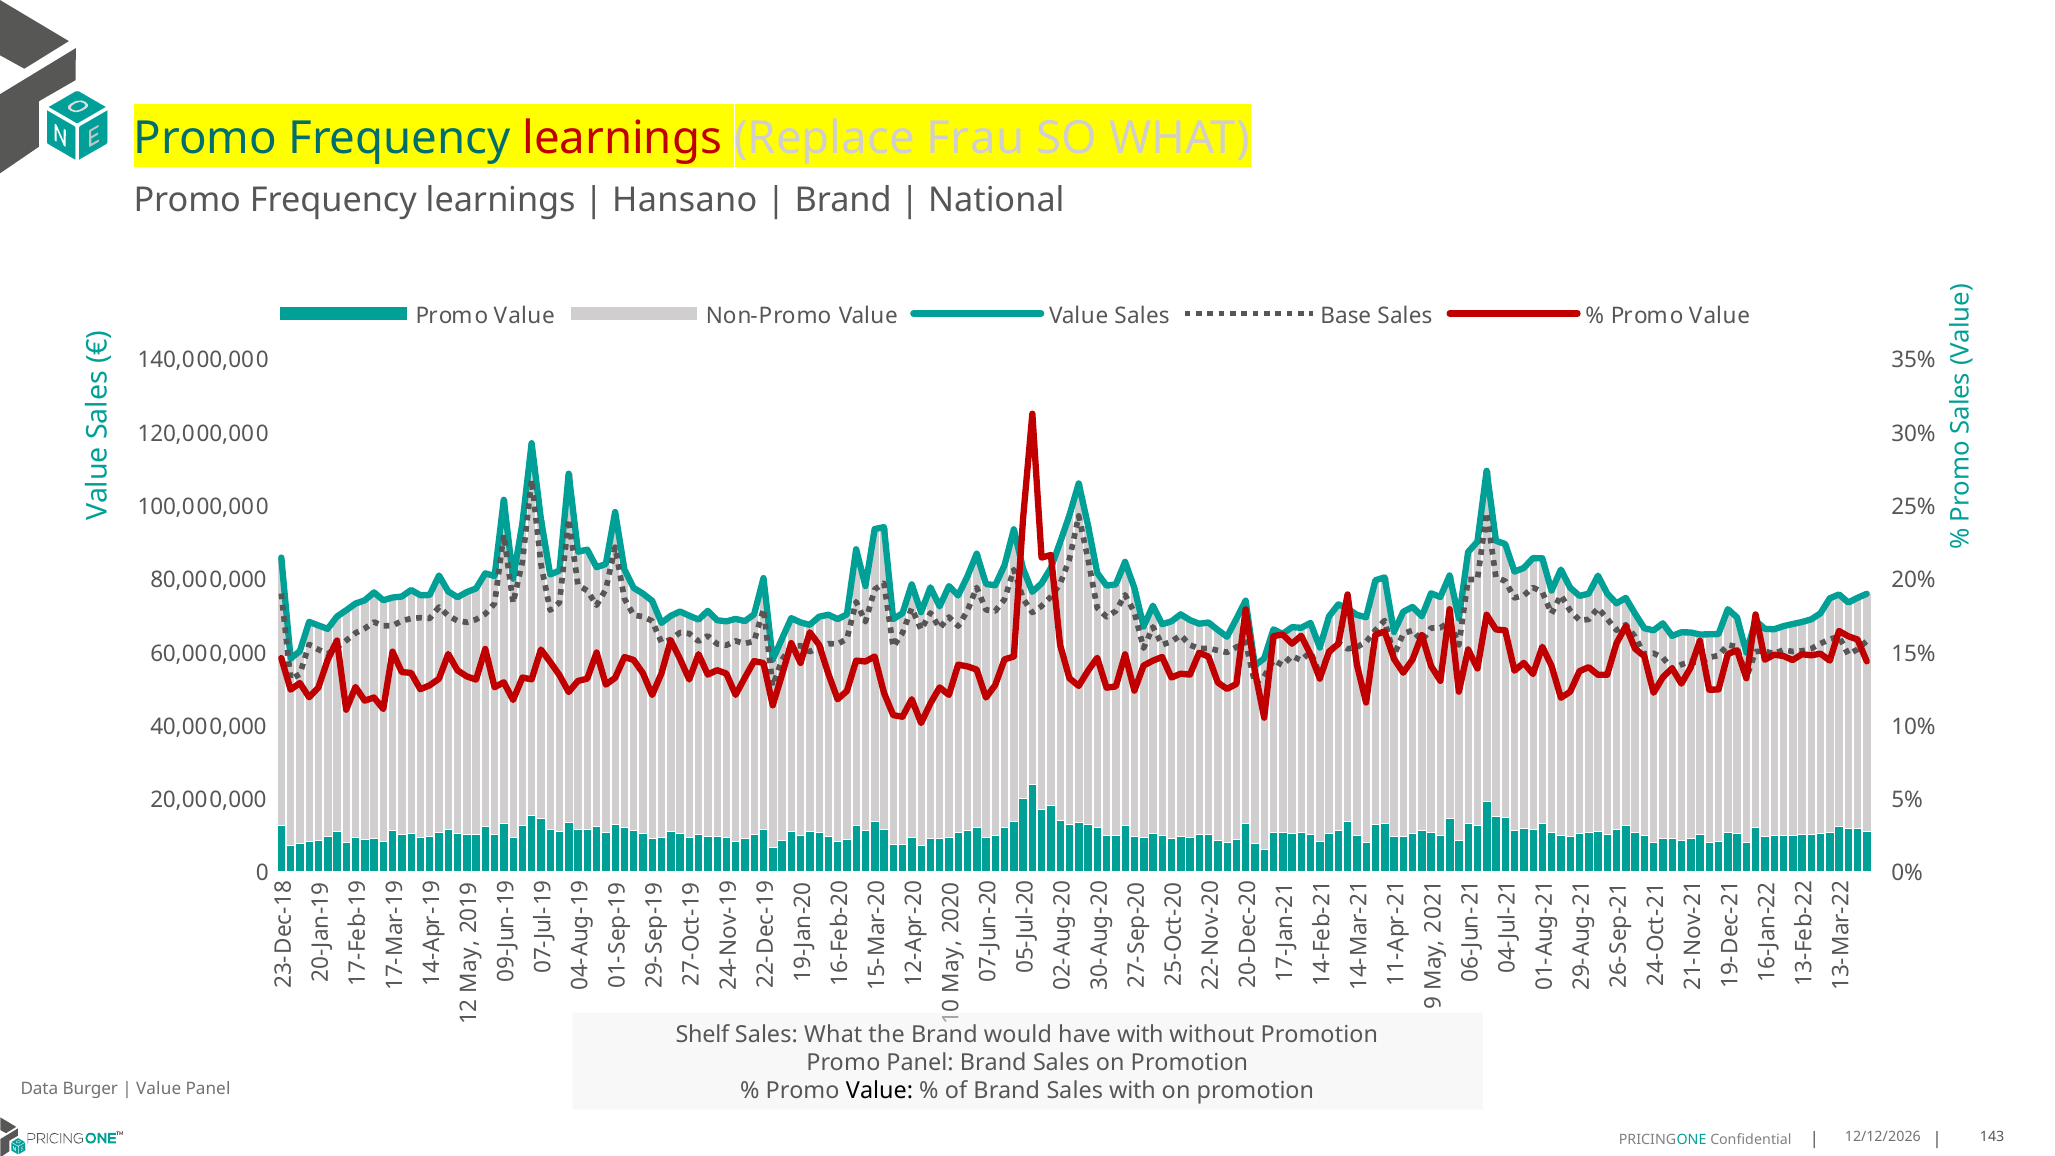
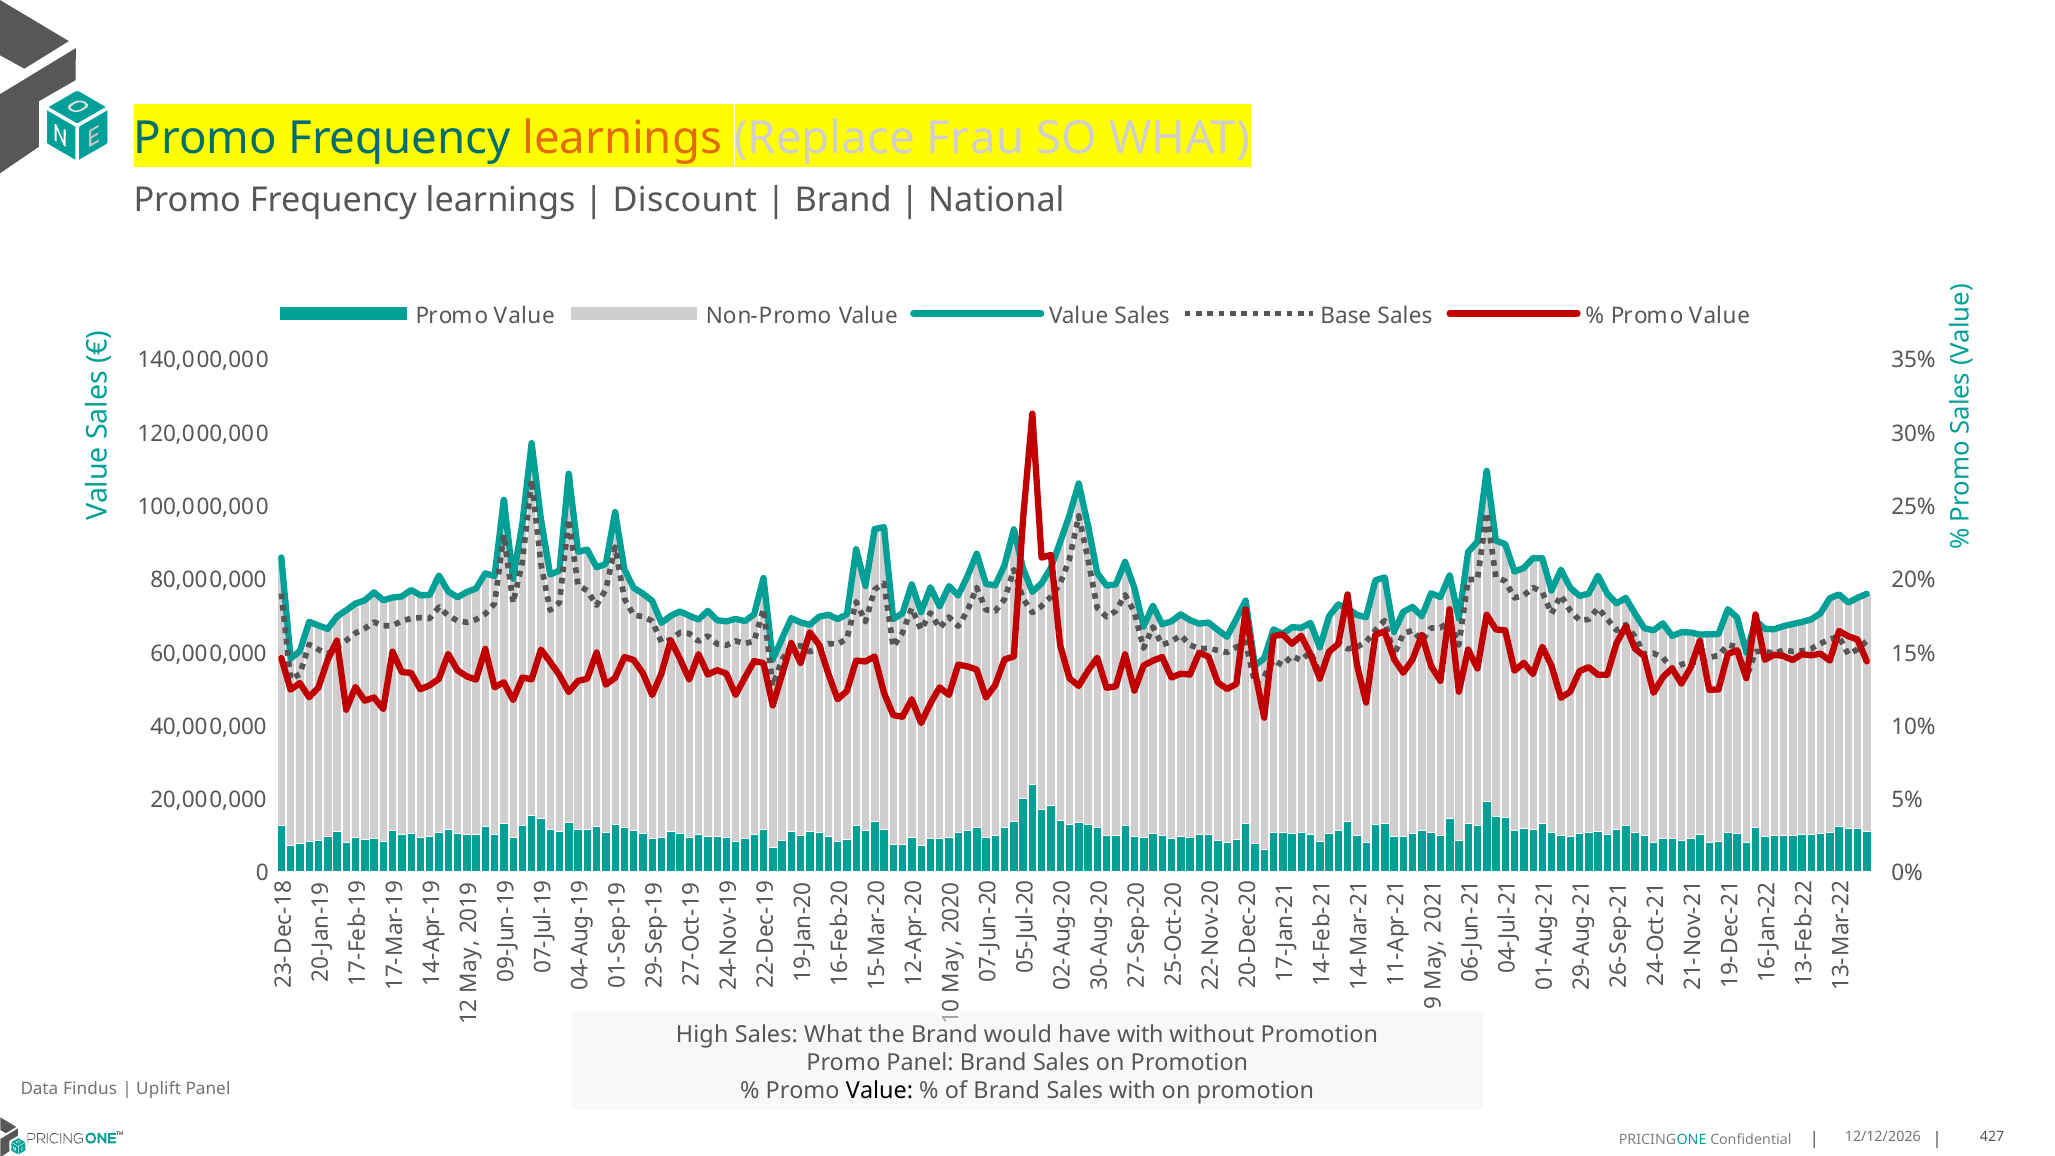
learnings at (622, 138) colour: red -> orange
Hansano: Hansano -> Discount
Shelf: Shelf -> High
Burger: Burger -> Findus
Value at (159, 1089): Value -> Uplift
143: 143 -> 427
